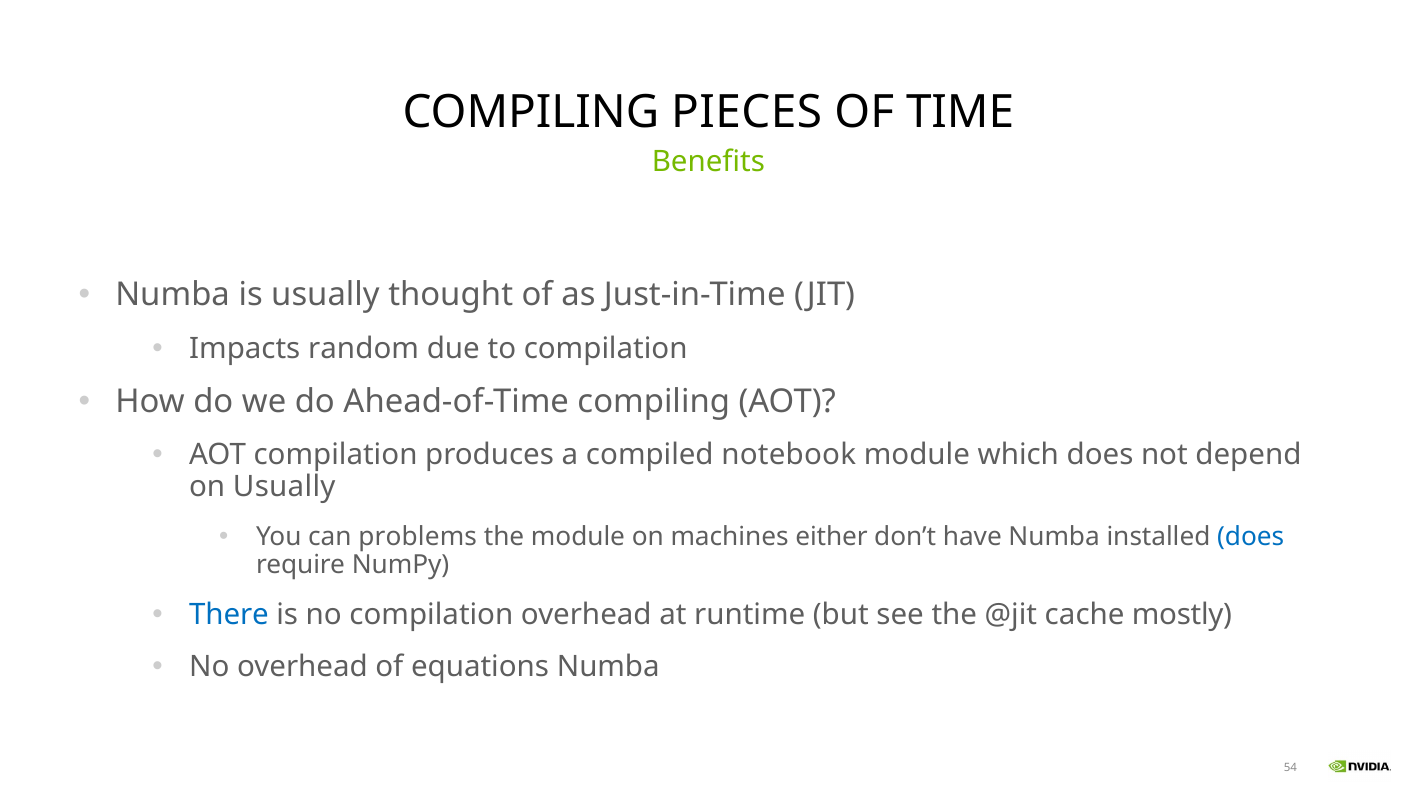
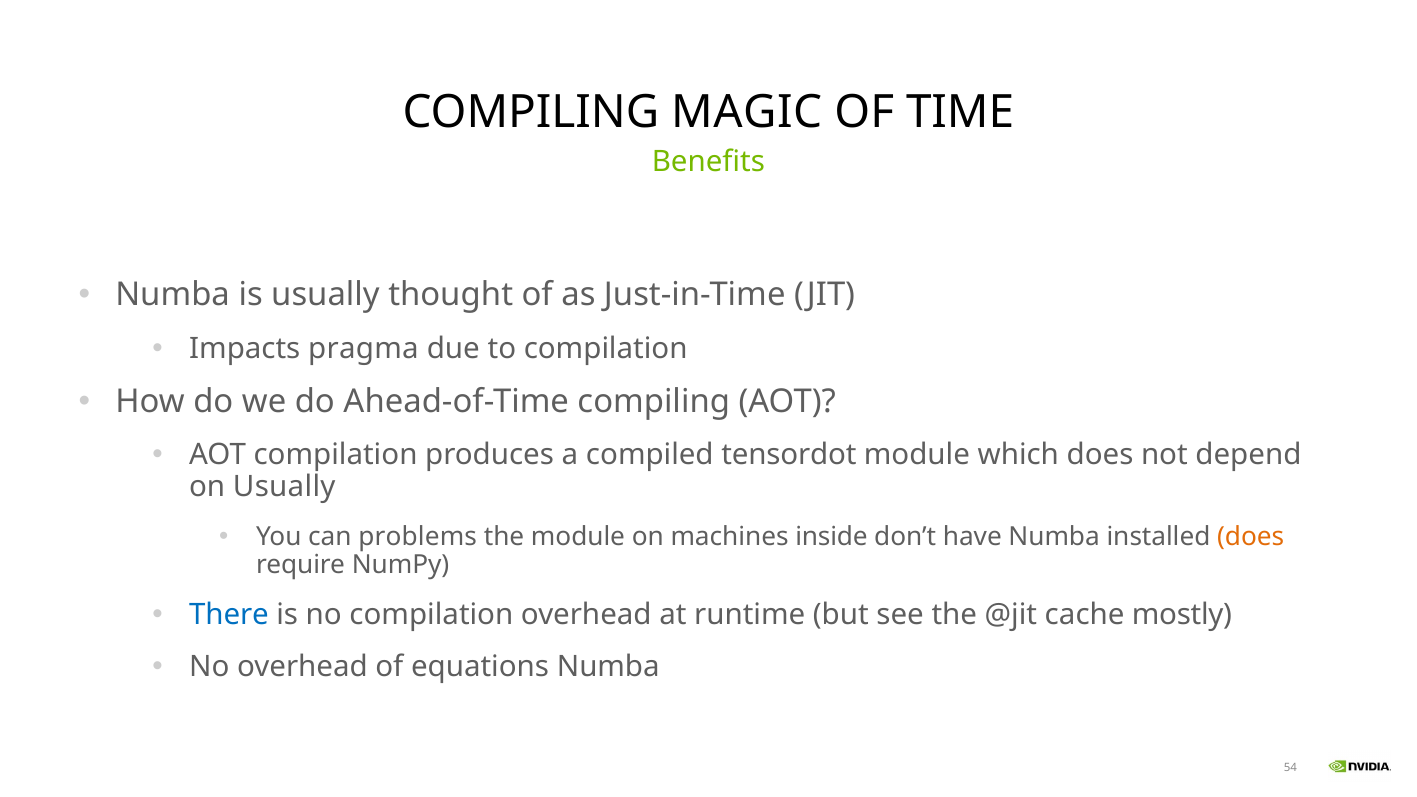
PIECES: PIECES -> MAGIC
random: random -> pragma
notebook: notebook -> tensordot
either: either -> inside
does at (1251, 537) colour: blue -> orange
